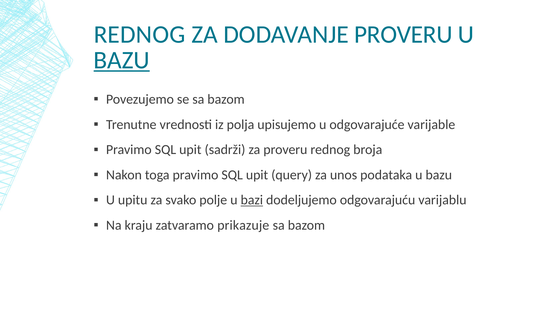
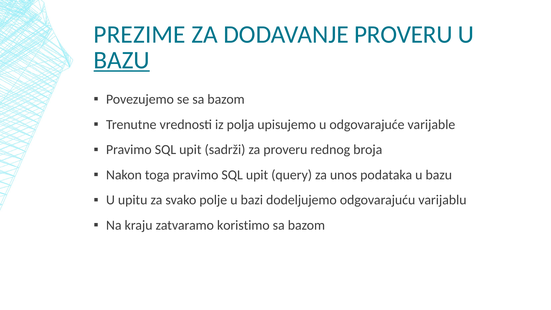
REDNOG at (140, 34): REDNOG -> PREZIME
bazi underline: present -> none
prikazuje: prikazuje -> koristimo
